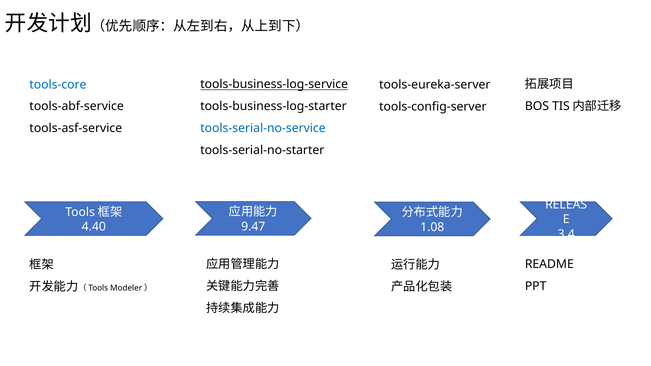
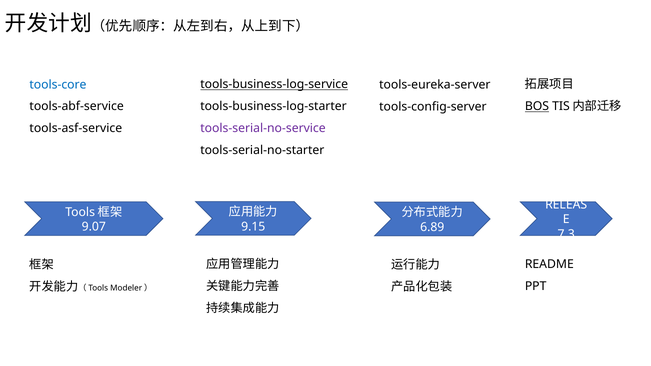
BOS underline: none -> present
tools-serial-no-service colour: blue -> purple
9.47: 9.47 -> 9.15
4.40: 4.40 -> 9.07
1.08: 1.08 -> 6.89
3.4: 3.4 -> 7.3
